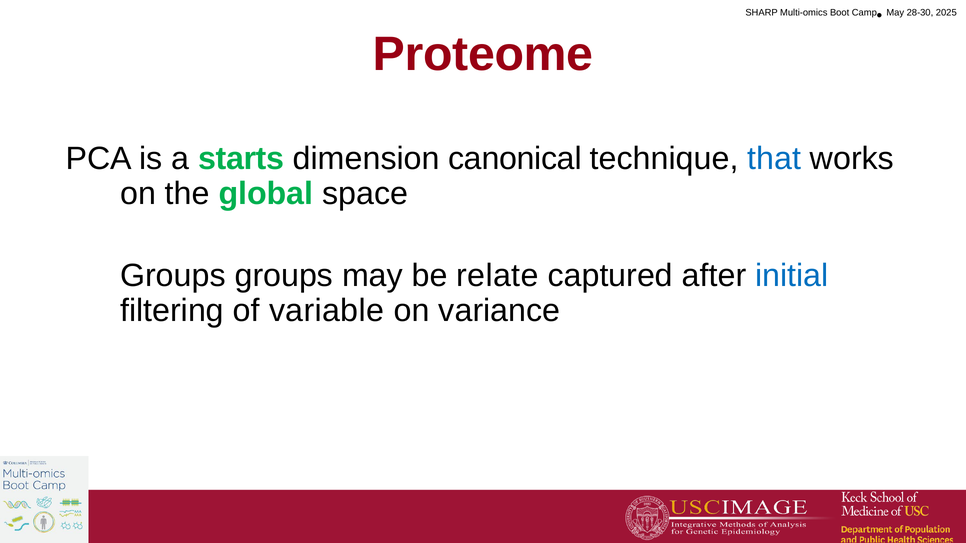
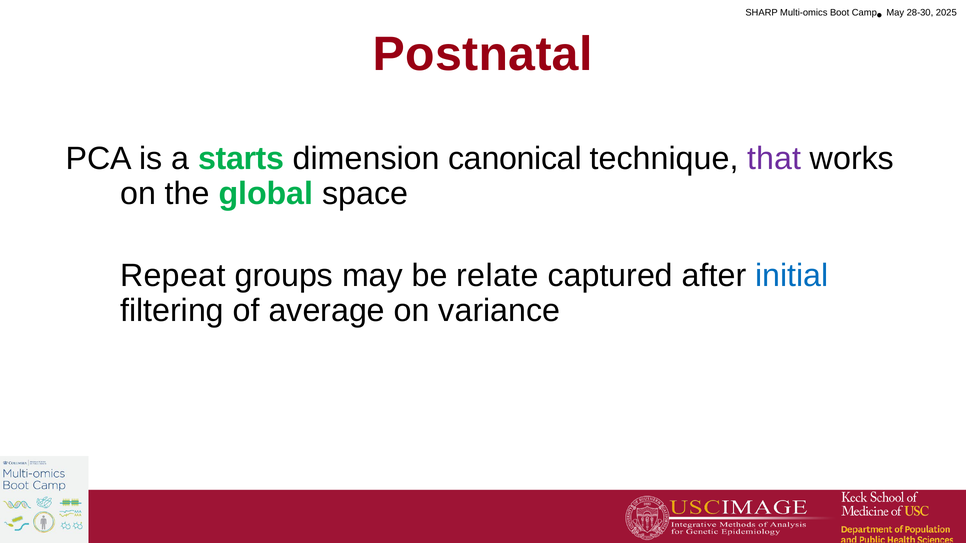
Proteome: Proteome -> Postnatal
that colour: blue -> purple
Groups at (173, 276): Groups -> Repeat
variable: variable -> average
